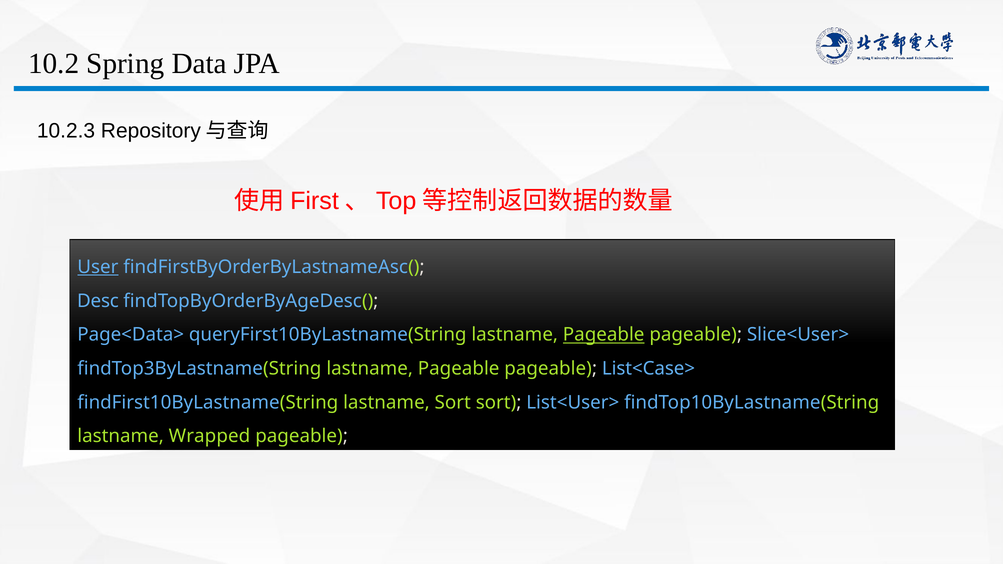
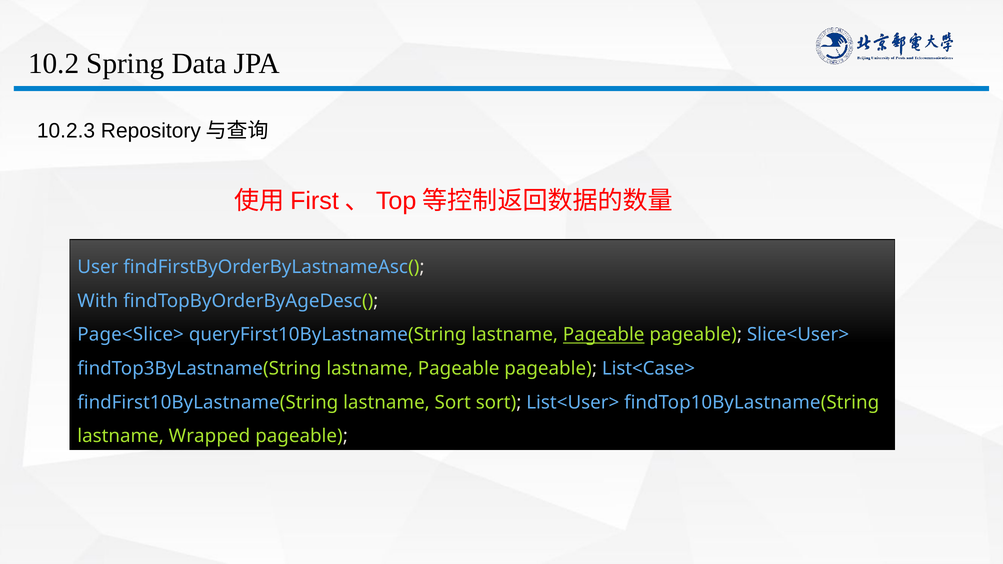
User underline: present -> none
Desc: Desc -> With
Page<Data>: Page<Data> -> Page<Slice>
